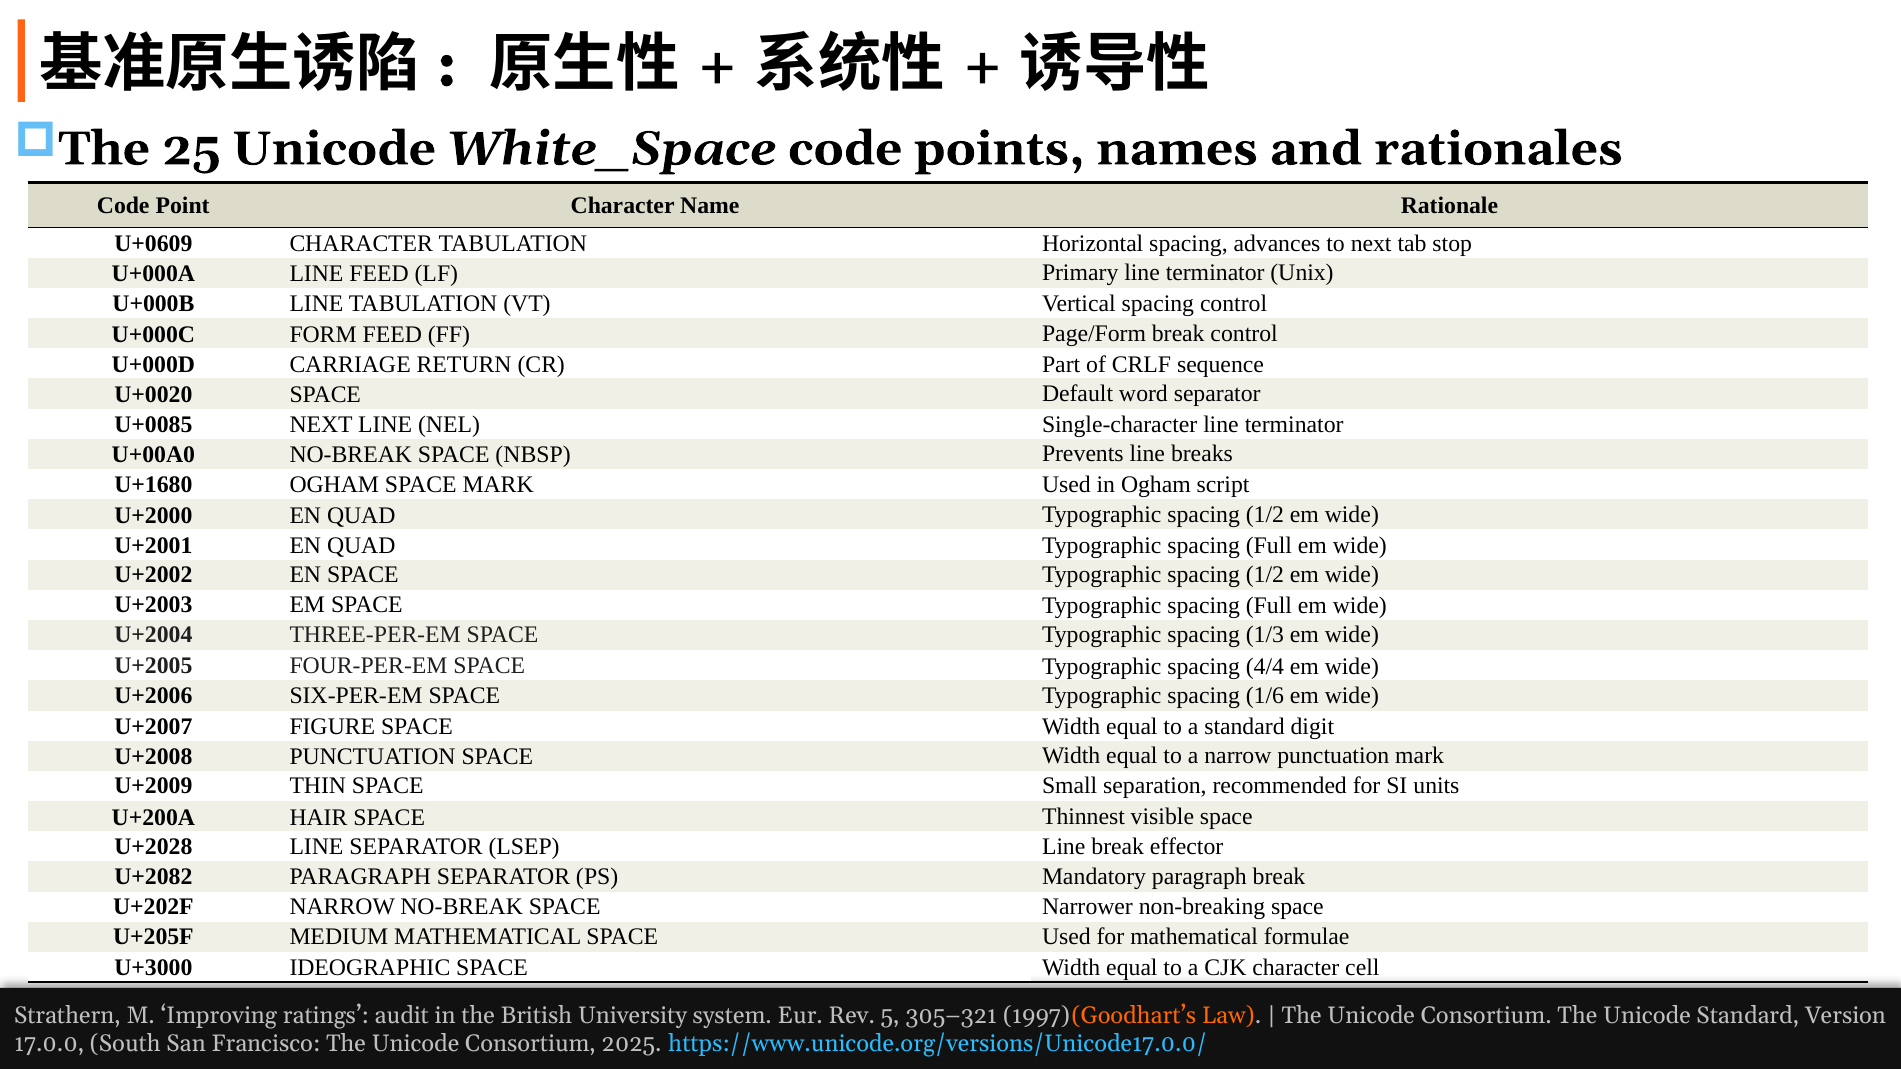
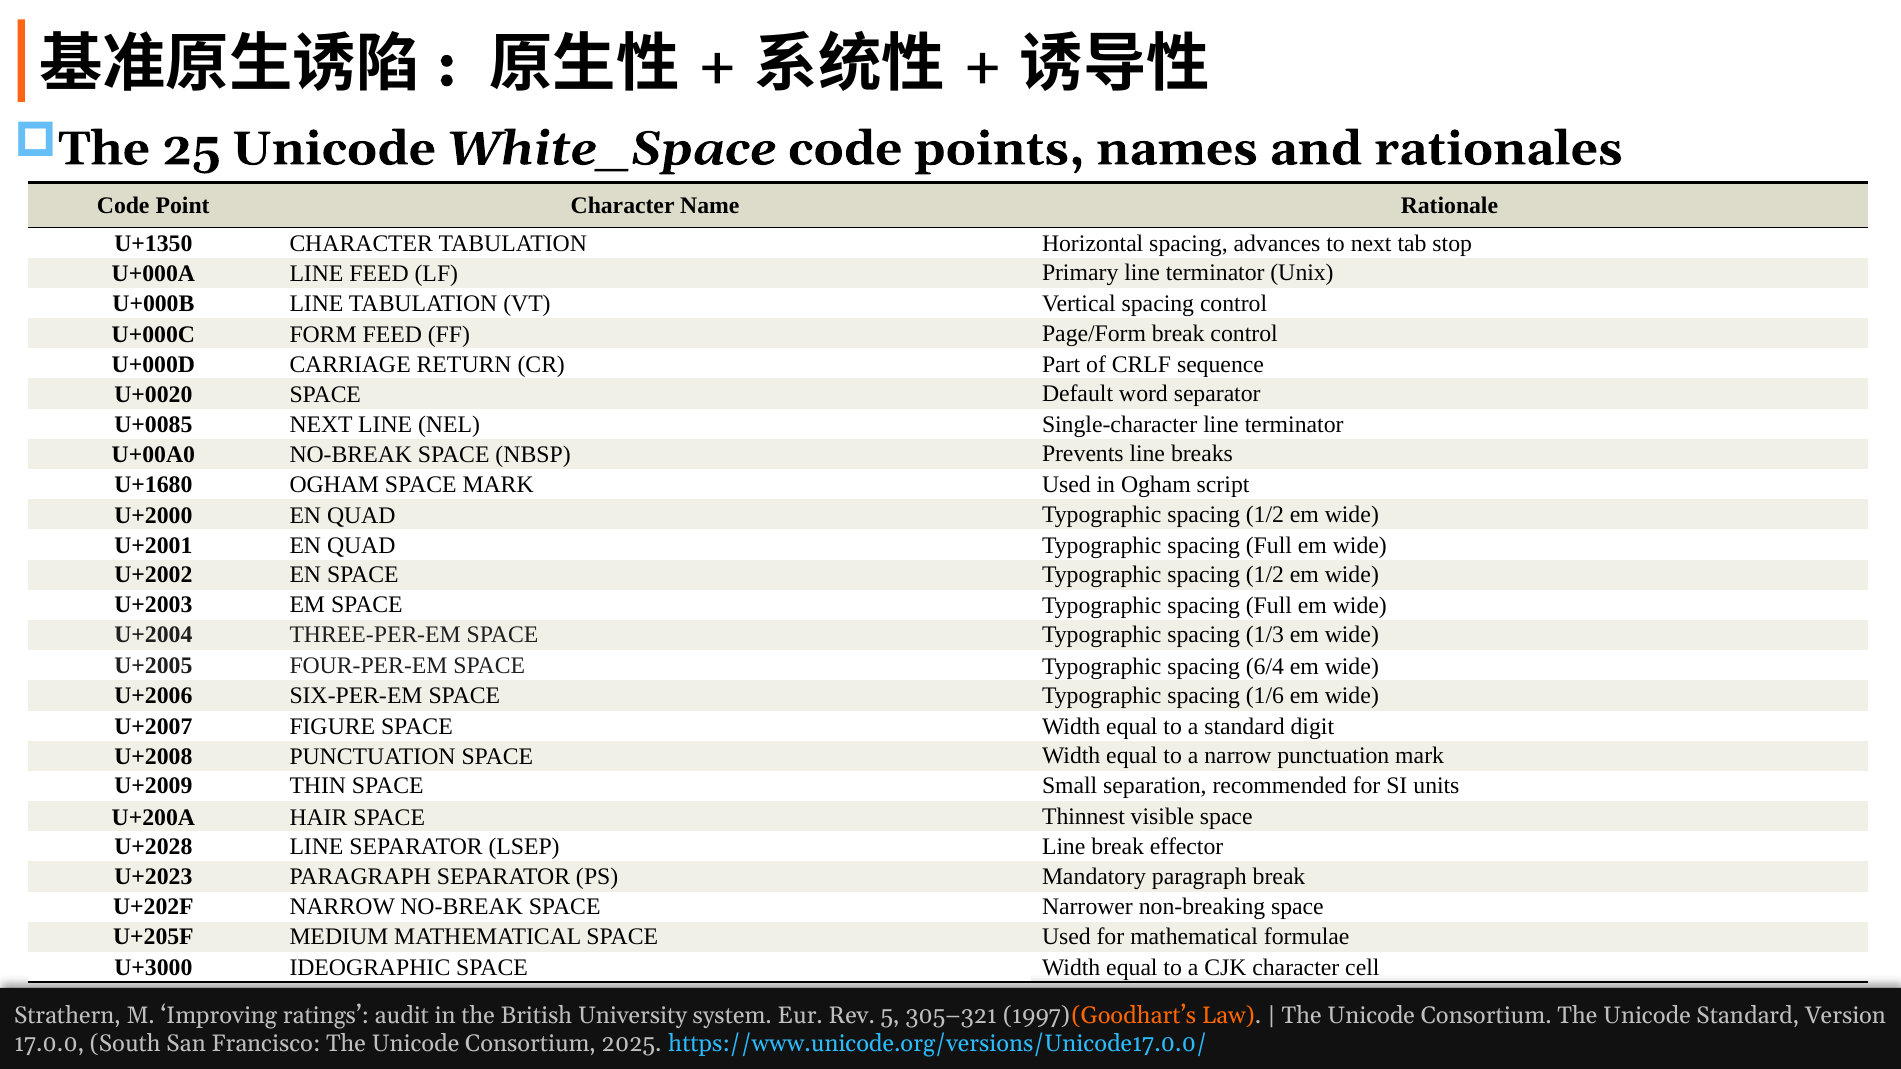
U+0609: U+0609 -> U+1350
4/4: 4/4 -> 6/4
U+2082: U+2082 -> U+2023
